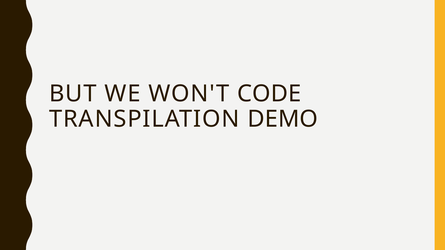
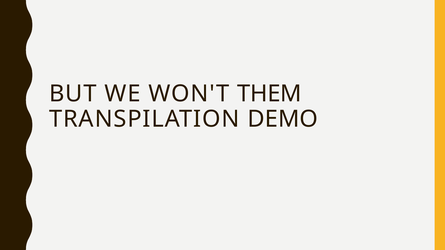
CODE: CODE -> THEM
